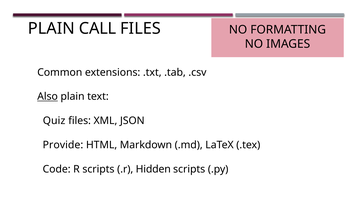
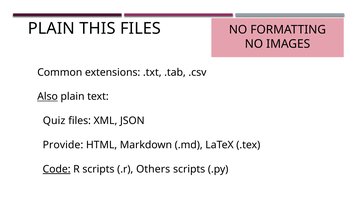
CALL: CALL -> THIS
Code underline: none -> present
Hidden: Hidden -> Others
